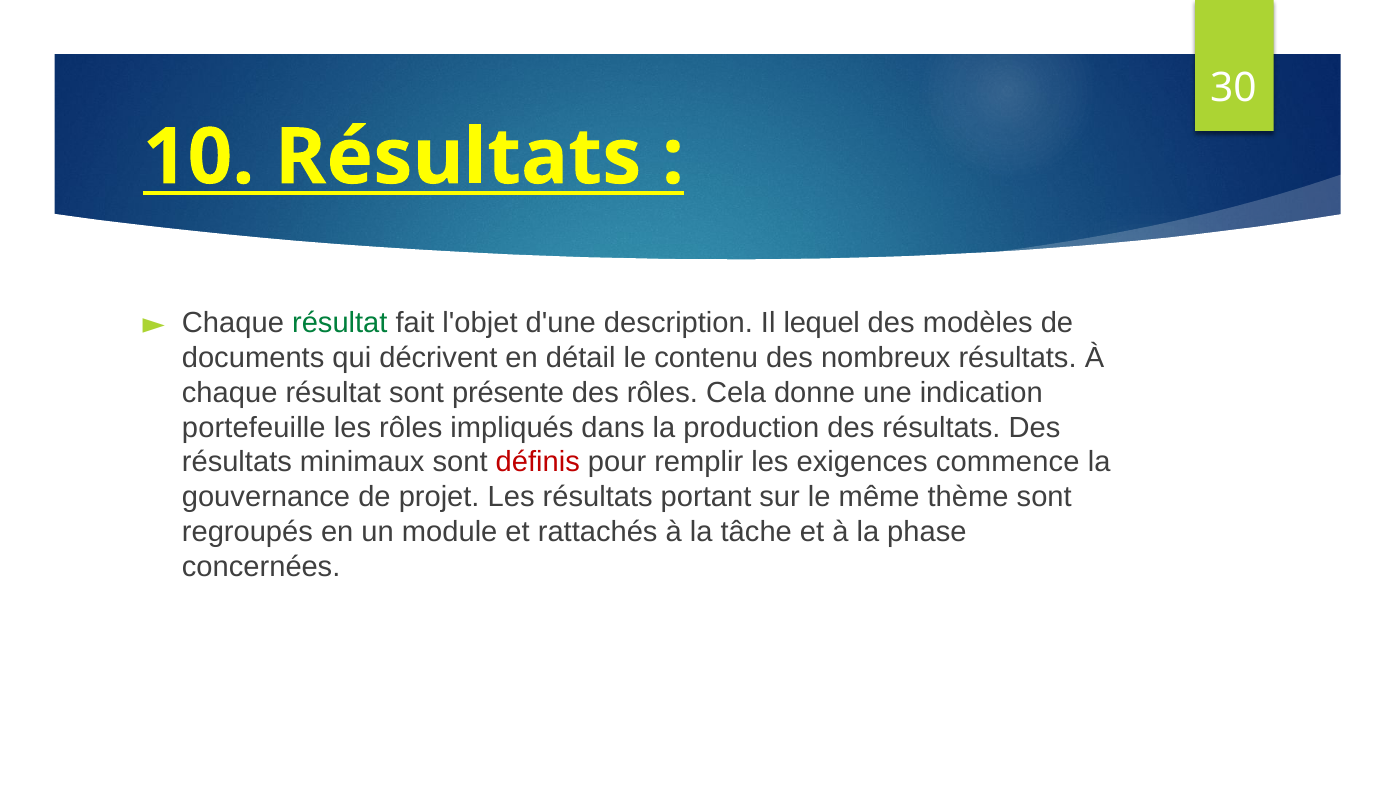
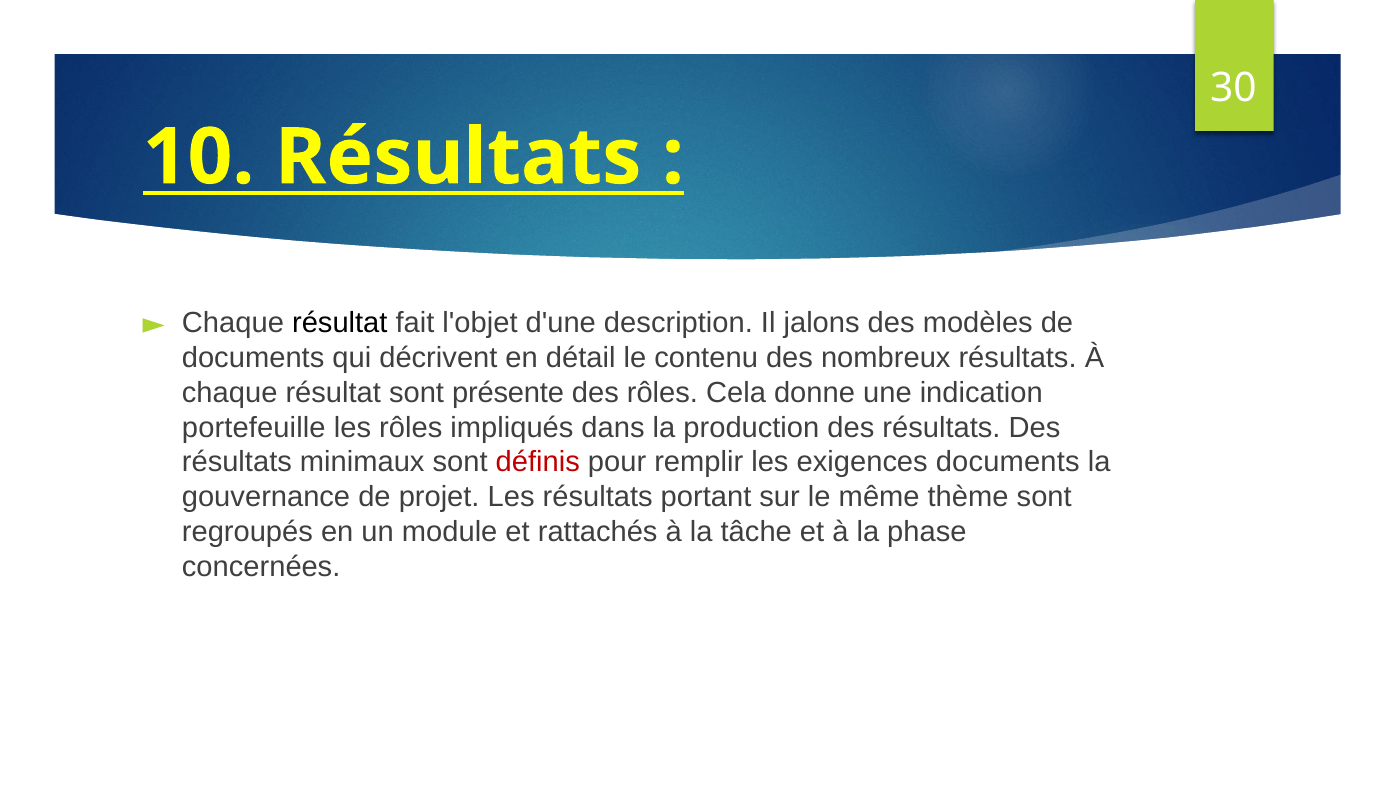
résultat at (340, 323) colour: green -> black
lequel: lequel -> jalons
exigences commence: commence -> documents
